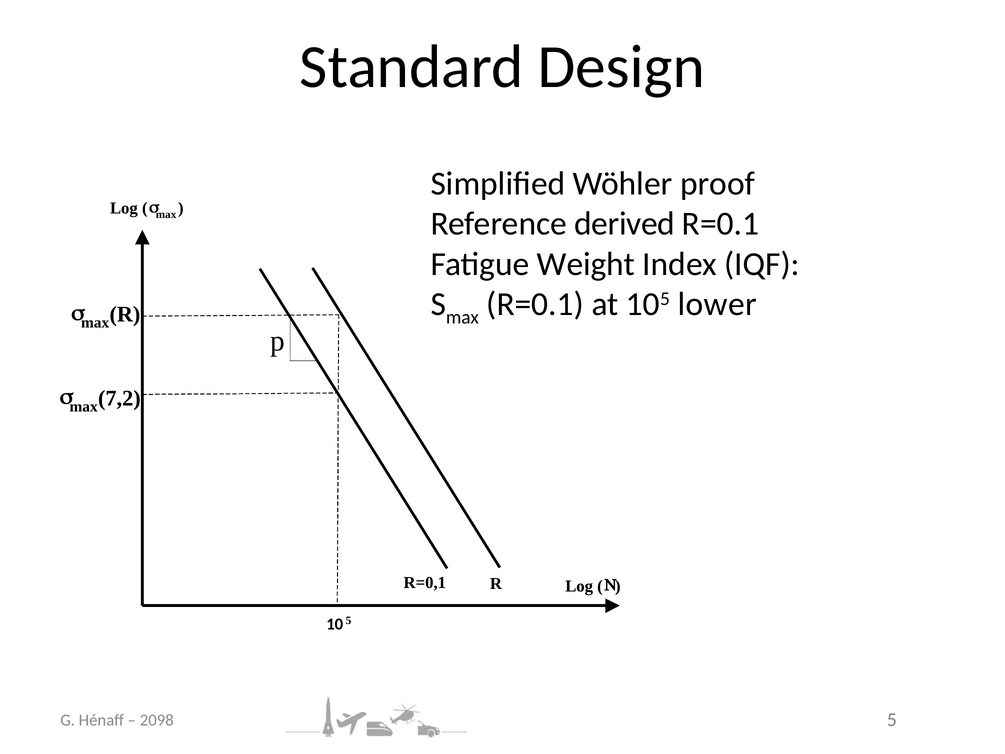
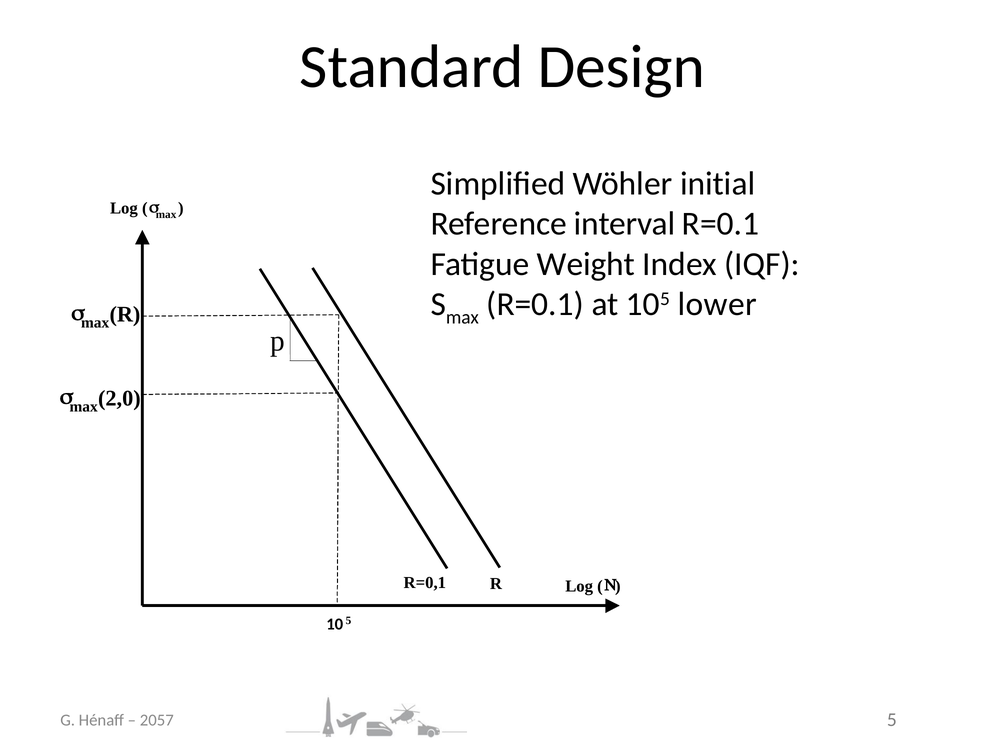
proof: proof -> initial
derived: derived -> interval
7,2: 7,2 -> 2,0
2098: 2098 -> 2057
